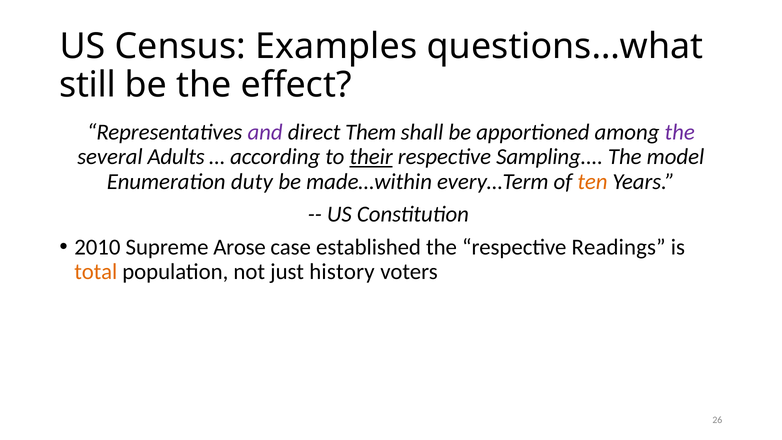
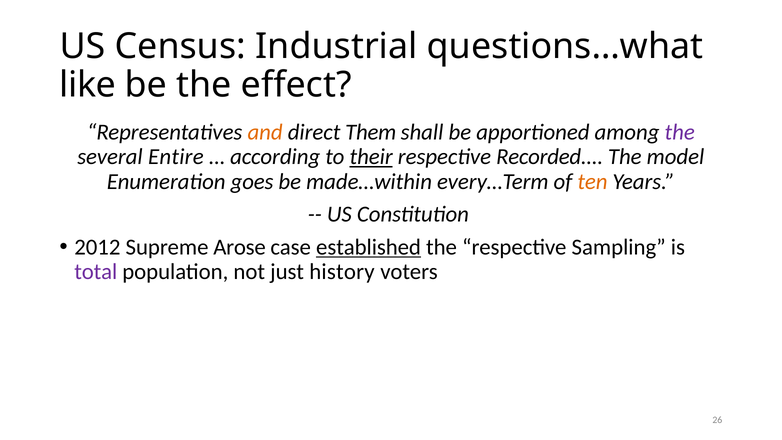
Examples: Examples -> Industrial
still: still -> like
and colour: purple -> orange
Adults: Adults -> Entire
Sampling: Sampling -> Recorded
duty: duty -> goes
2010: 2010 -> 2012
established underline: none -> present
Readings: Readings -> Sampling
total colour: orange -> purple
